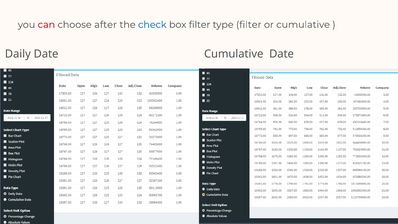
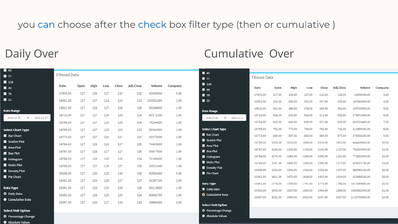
can colour: red -> blue
type filter: filter -> then
Daily Date: Date -> Over
Cumulative Date: Date -> Over
